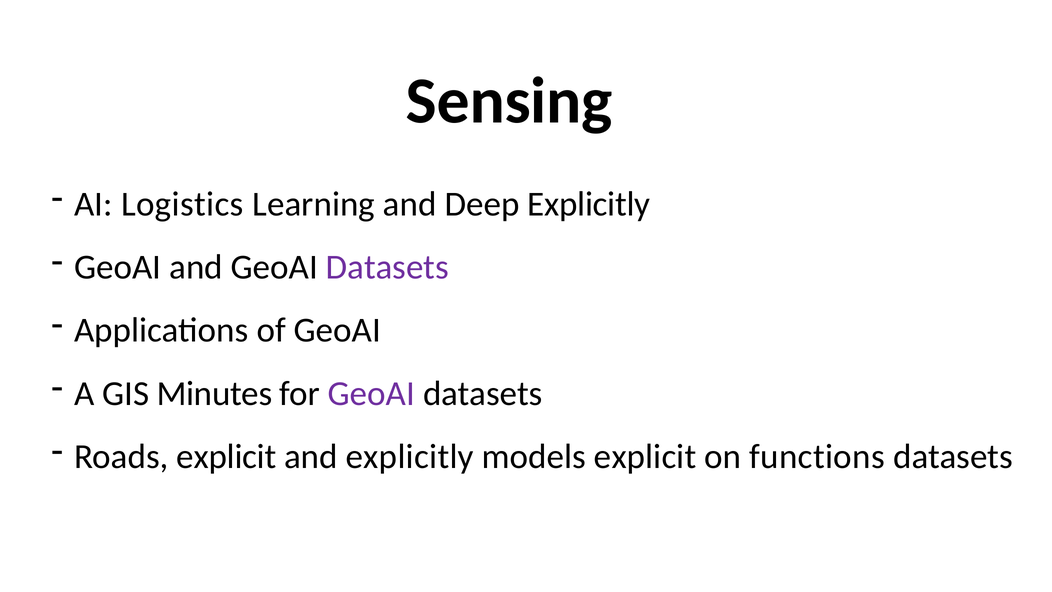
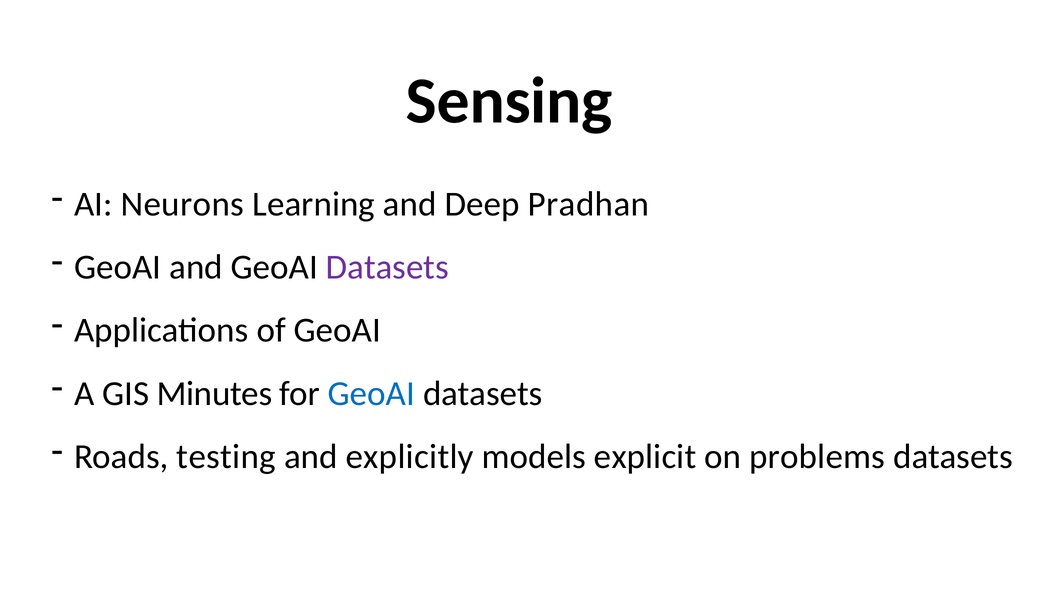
Logistics: Logistics -> Neurons
Deep Explicitly: Explicitly -> Pradhan
GeoAI at (371, 393) colour: purple -> blue
Roads explicit: explicit -> testing
functions: functions -> problems
